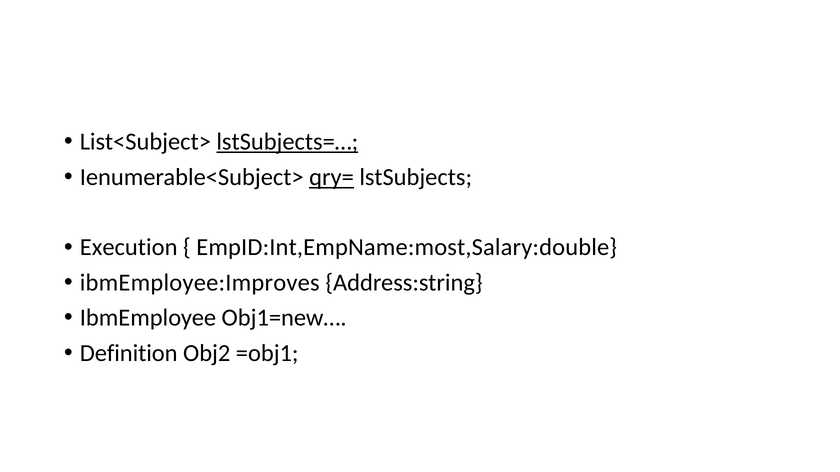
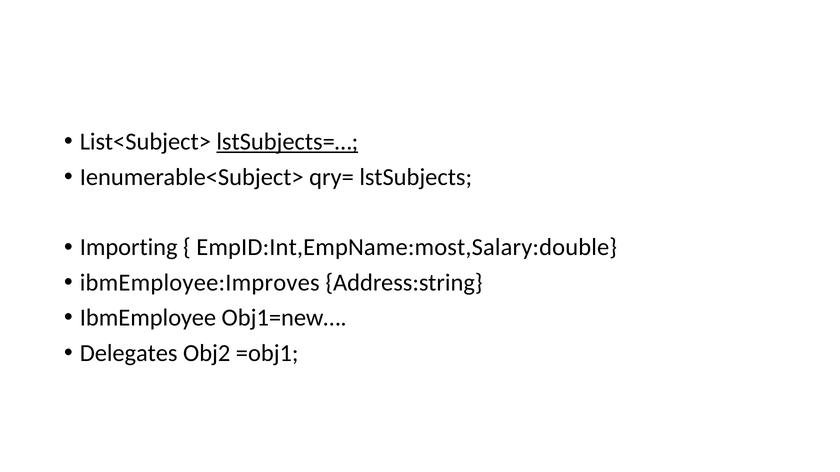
qry= underline: present -> none
Execution: Execution -> Importing
Definition: Definition -> Delegates
